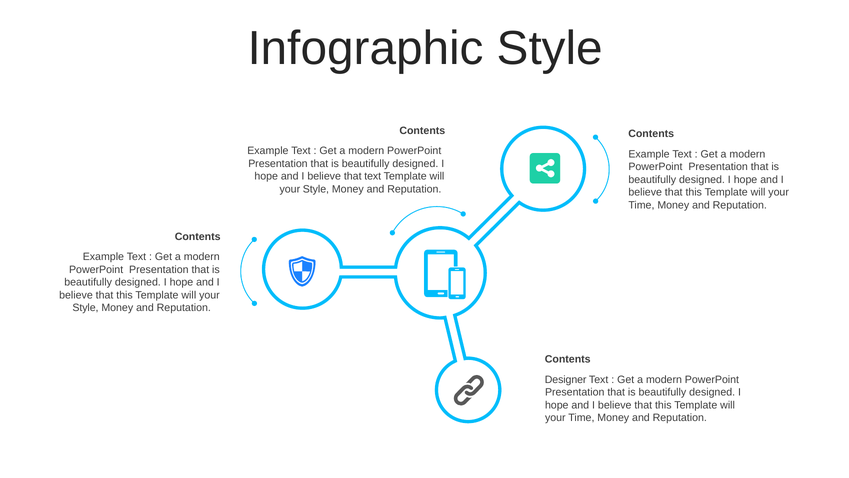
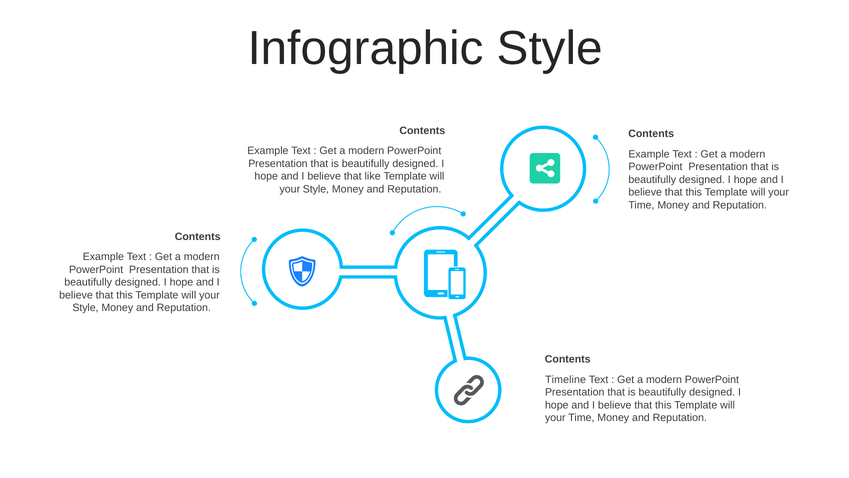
that text: text -> like
Designer: Designer -> Timeline
